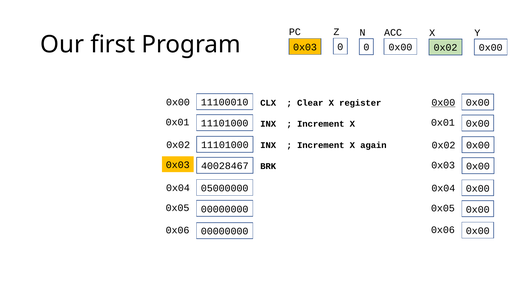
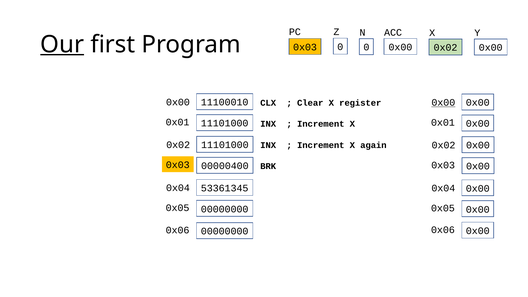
Our underline: none -> present
40028467: 40028467 -> 00000400
05000000: 05000000 -> 53361345
